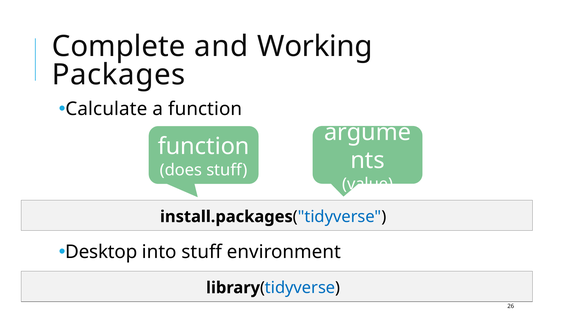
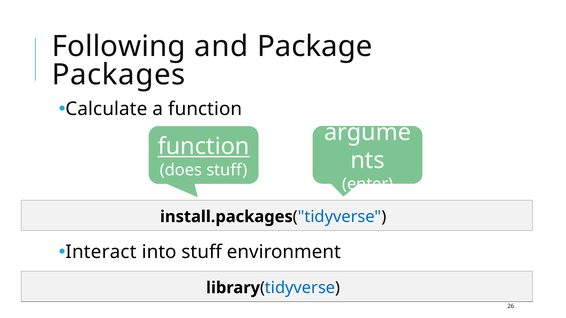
Complete: Complete -> Following
Working: Working -> Package
function at (204, 147) underline: none -> present
value: value -> enter
Desktop: Desktop -> Interact
